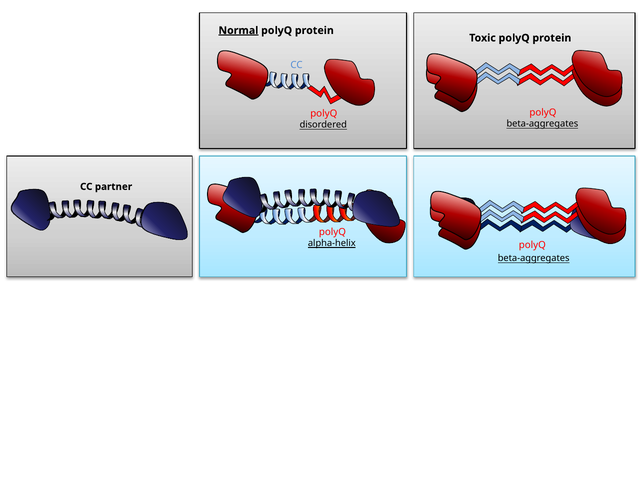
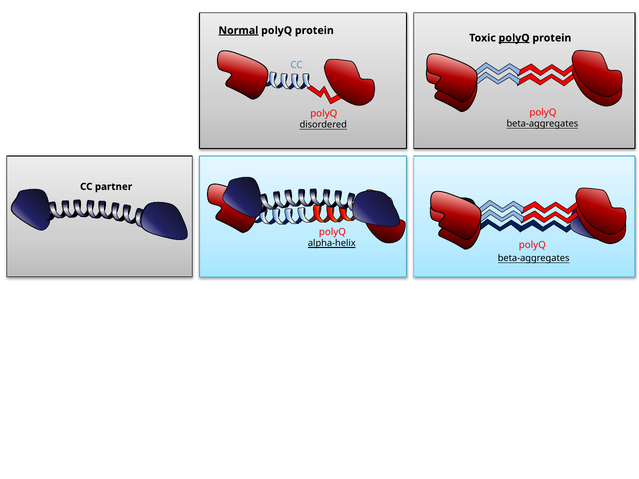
polyQ at (514, 38) underline: none -> present
